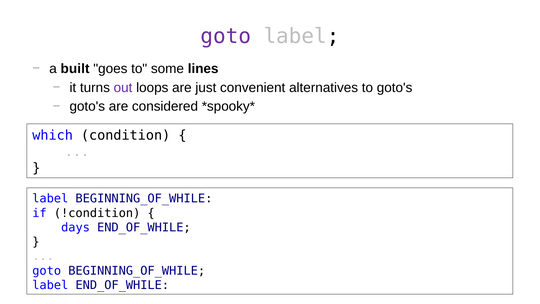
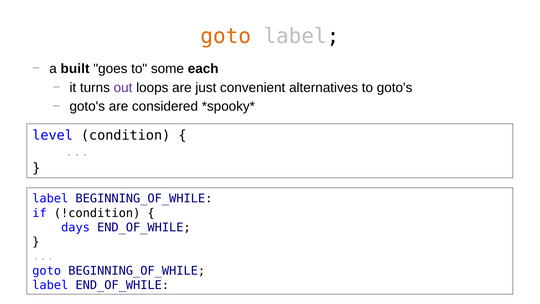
goto at (226, 36) colour: purple -> orange
lines: lines -> each
which: which -> level
